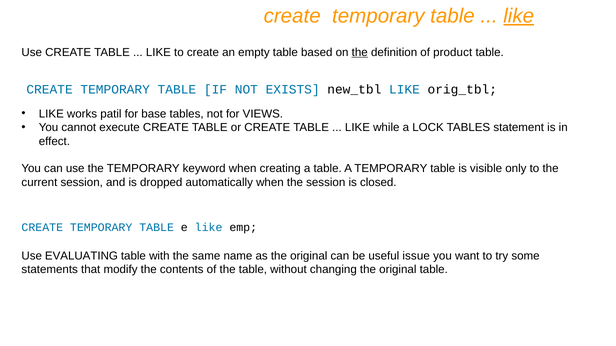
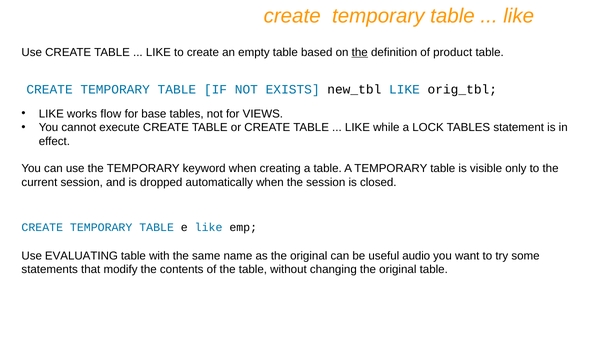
like at (519, 16) underline: present -> none
patil: patil -> flow
issue: issue -> audio
